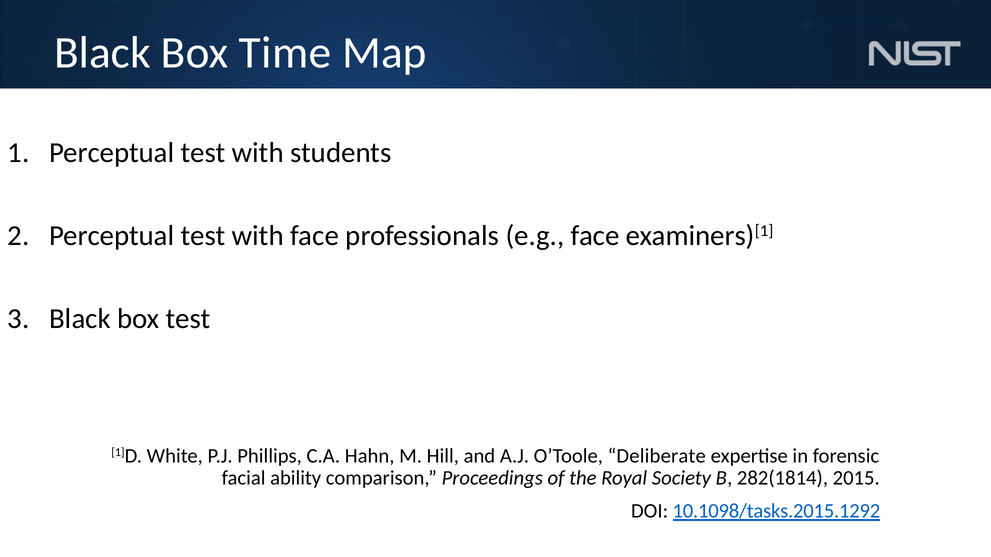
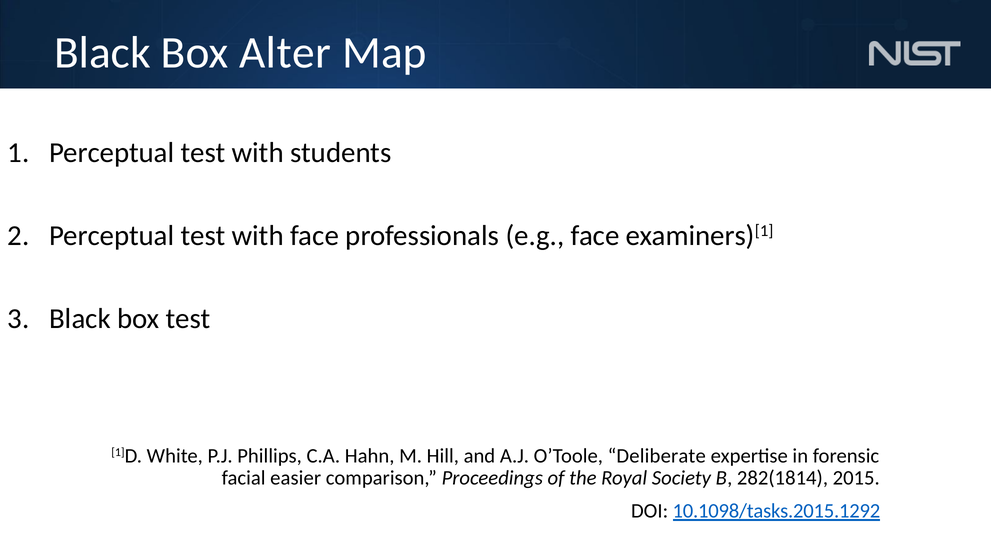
Time: Time -> Alter
ability: ability -> easier
